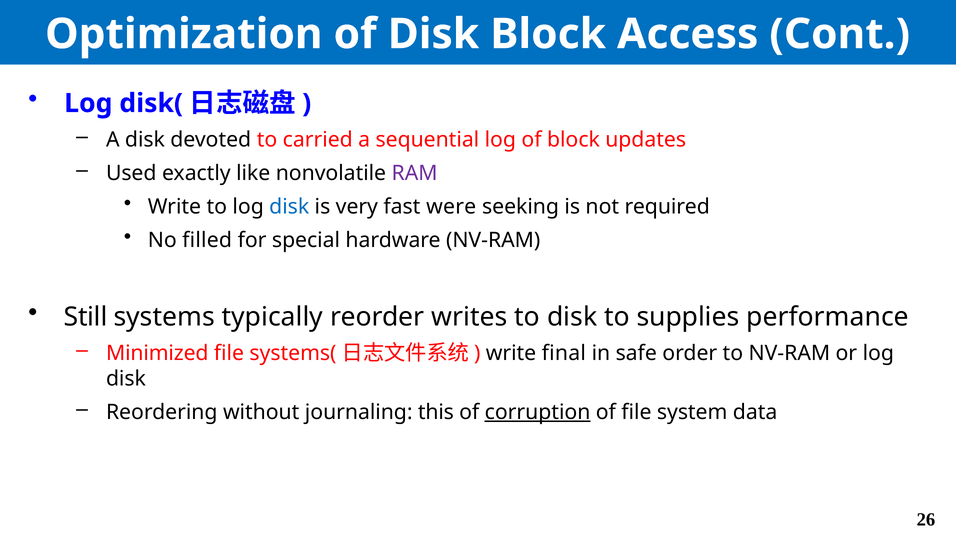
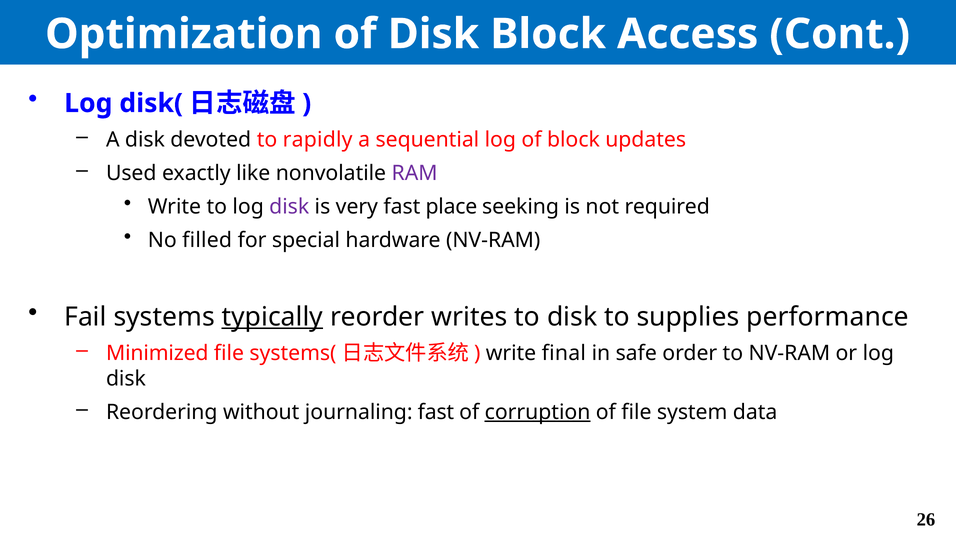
carried: carried -> rapidly
disk at (289, 206) colour: blue -> purple
were: were -> place
Still: Still -> Fail
typically underline: none -> present
journaling this: this -> fast
